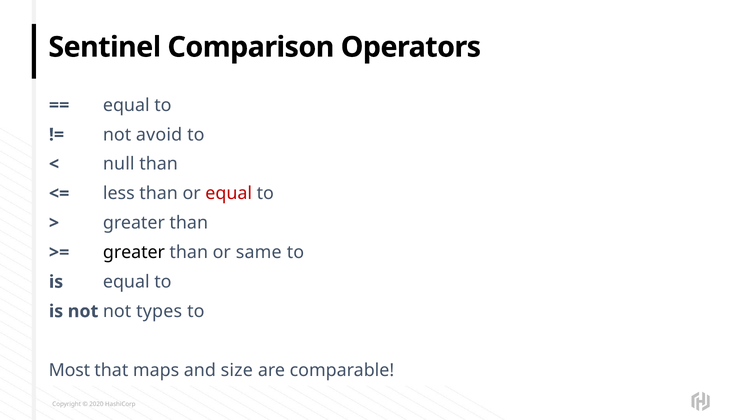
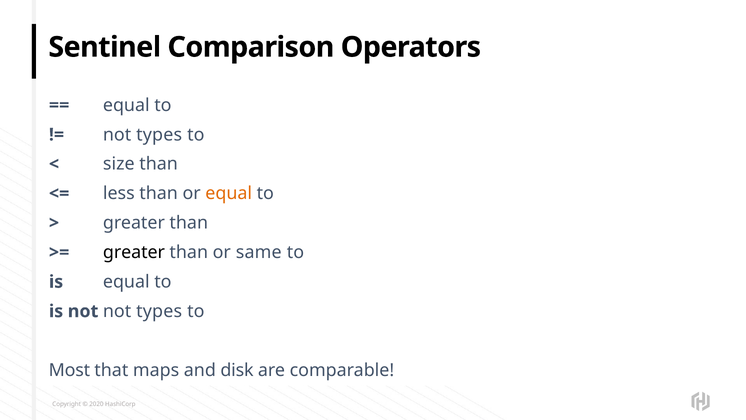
avoid at (159, 135): avoid -> types
null: null -> size
equal at (229, 193) colour: red -> orange
size: size -> disk
